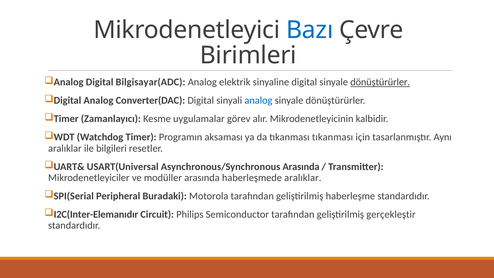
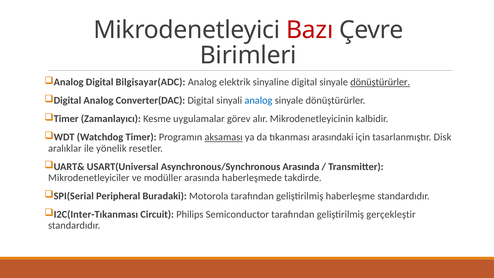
Bazı colour: blue -> red
aksaması underline: none -> present
tıkanması tıkanması: tıkanması -> arasındaki
Aynı: Aynı -> Disk
bilgileri: bilgileri -> yönelik
haberleşmede aralıklar: aralıklar -> takdirde
I2C(Inter-Elemanıdır: I2C(Inter-Elemanıdır -> I2C(Inter-Tıkanması
